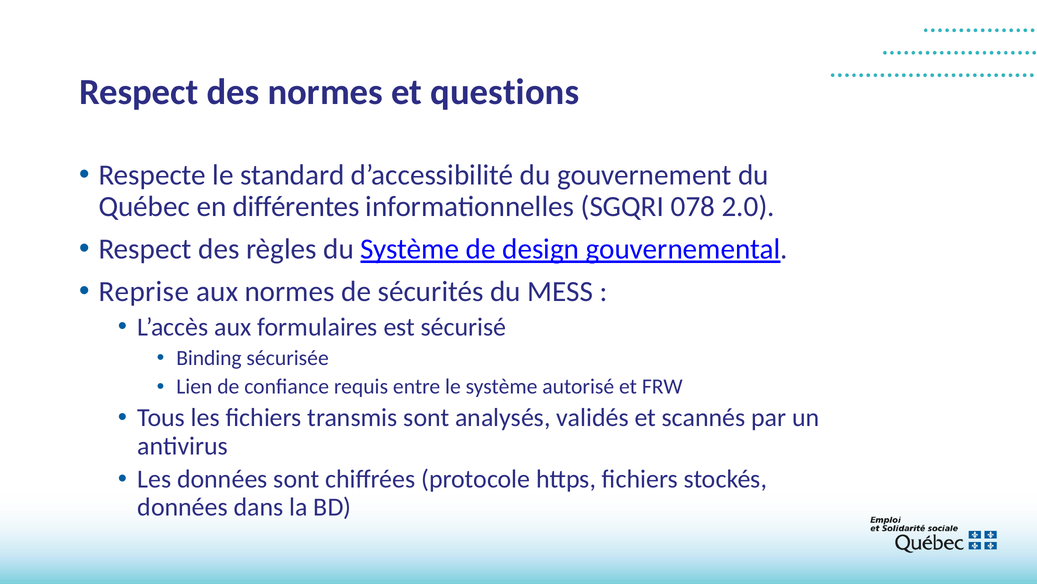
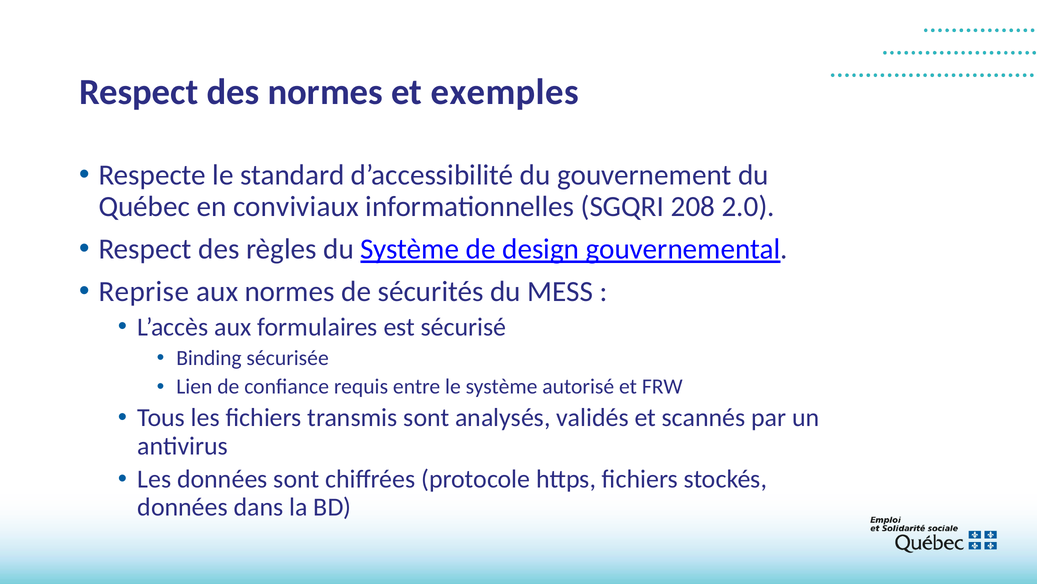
questions: questions -> exemples
différentes: différentes -> conviviaux
078: 078 -> 208
